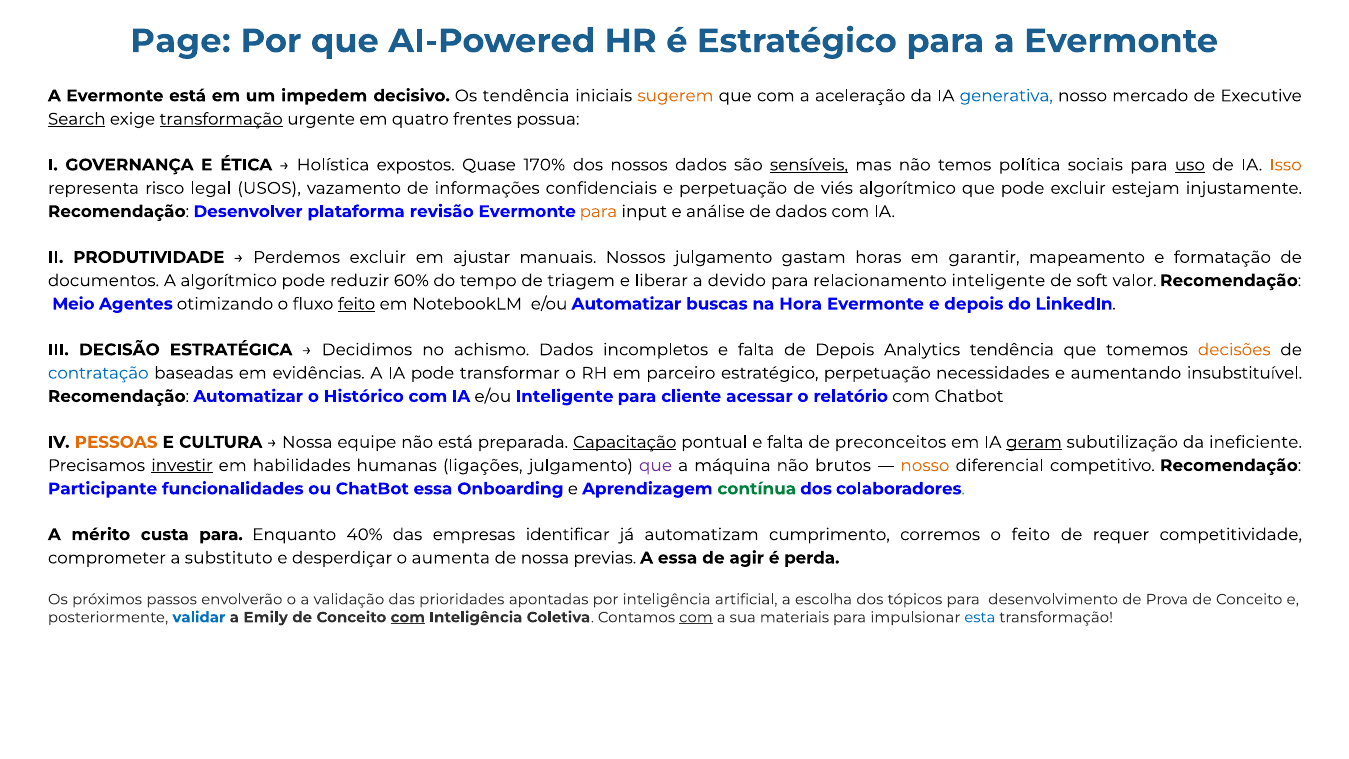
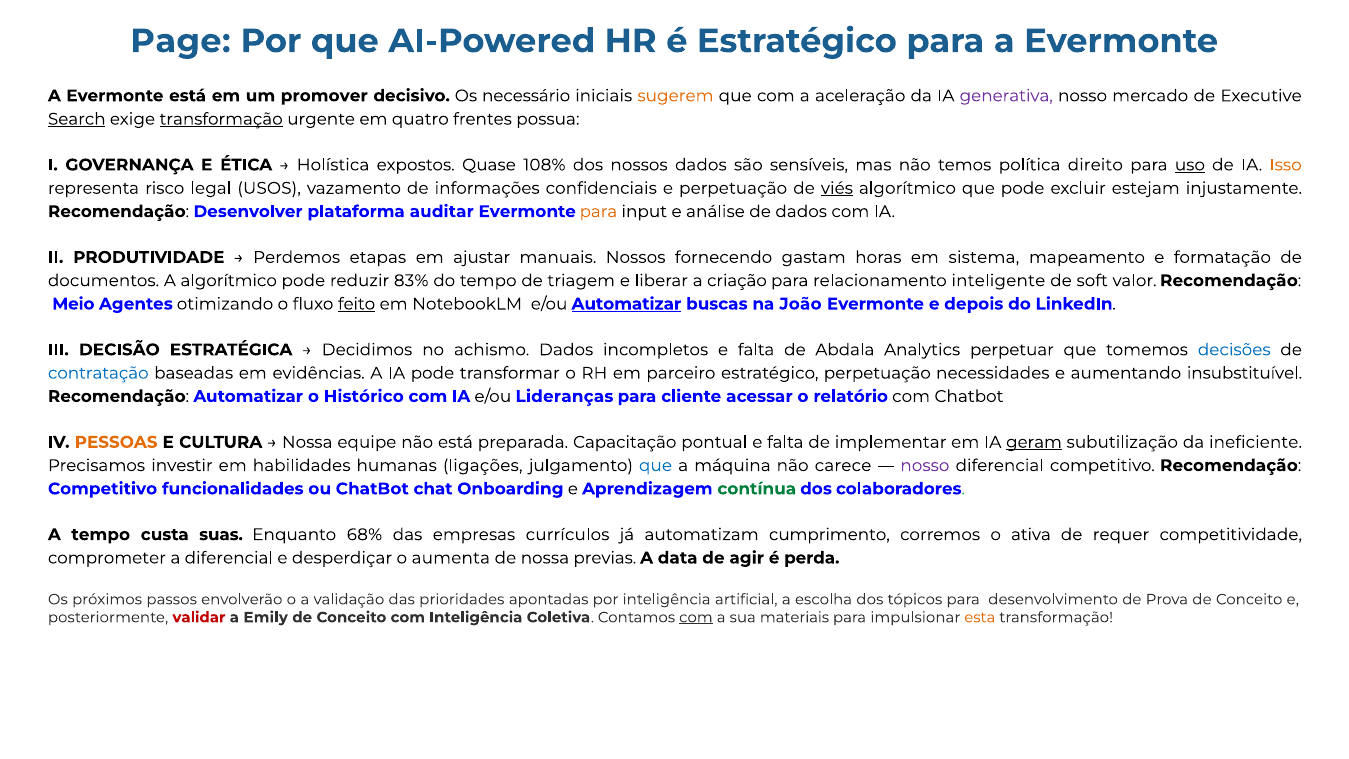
impedem: impedem -> promover
Os tendência: tendência -> necessário
generativa colour: blue -> purple
170%: 170% -> 108%
sensíveis underline: present -> none
sociais: sociais -> direito
viés underline: none -> present
revisão: revisão -> auditar
Perdemos excluir: excluir -> etapas
Nossos julgamento: julgamento -> fornecendo
garantir: garantir -> sistema
60%: 60% -> 83%
devido: devido -> criação
Automatizar at (626, 304) underline: none -> present
Hora: Hora -> João
de Depois: Depois -> Abdala
Analytics tendência: tendência -> perpetuar
decisões colour: orange -> blue
e/ou Inteligente: Inteligente -> Lideranças
Capacitação underline: present -> none
preconceitos: preconceitos -> implementar
investir underline: present -> none
que at (656, 465) colour: purple -> blue
brutos: brutos -> carece
nosso at (925, 465) colour: orange -> purple
Participante at (103, 489): Participante -> Competitivo
ChatBot essa: essa -> chat
A mérito: mérito -> tempo
custa para: para -> suas
40%: 40% -> 68%
identificar: identificar -> currículos
o feito: feito -> ativa
a substituto: substituto -> diferencial
A essa: essa -> data
validar colour: blue -> red
com at (408, 617) underline: present -> none
esta colour: blue -> orange
